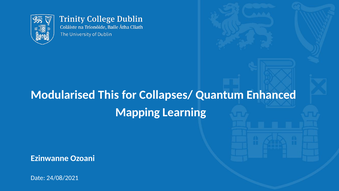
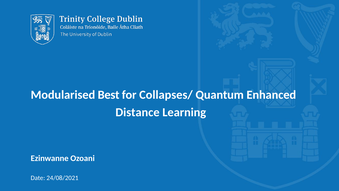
This: This -> Best
Mapping: Mapping -> Distance
